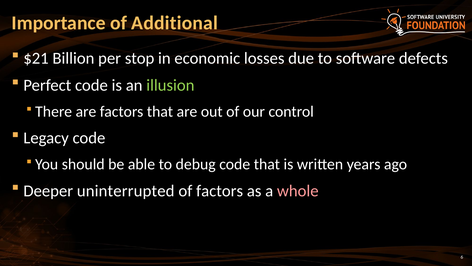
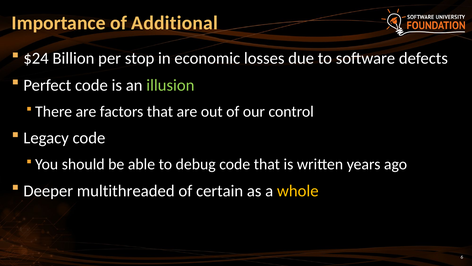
$21: $21 -> $24
uninterrupted: uninterrupted -> multithreaded
of factors: factors -> certain
whole colour: pink -> yellow
